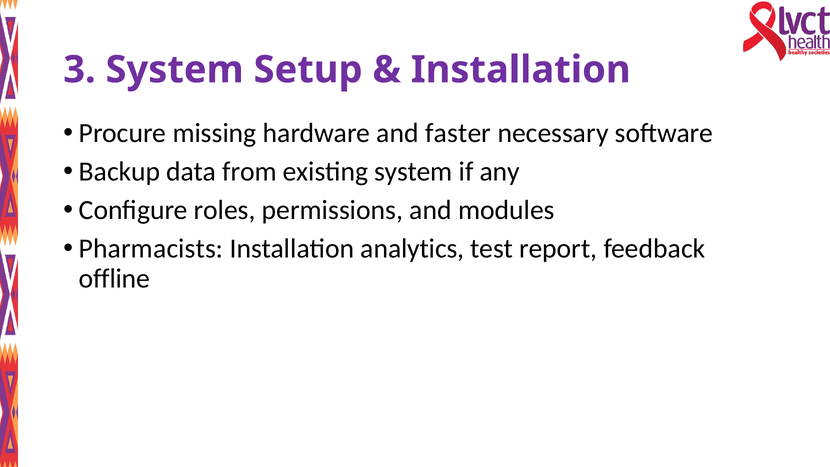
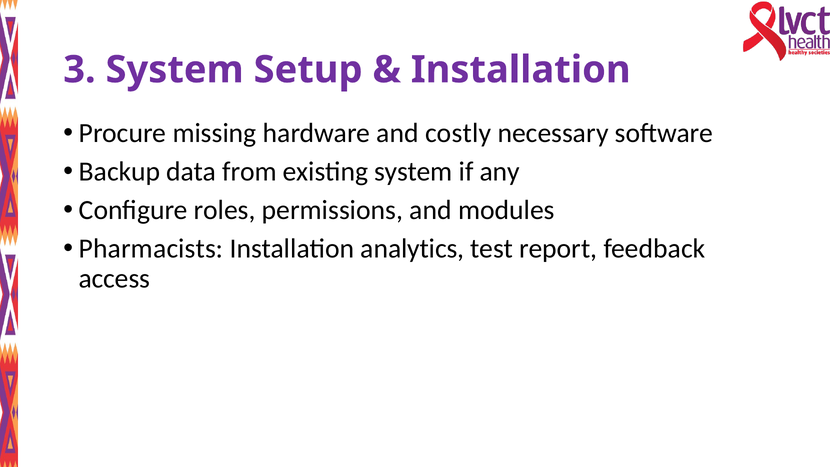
faster: faster -> costly
offline: offline -> access
